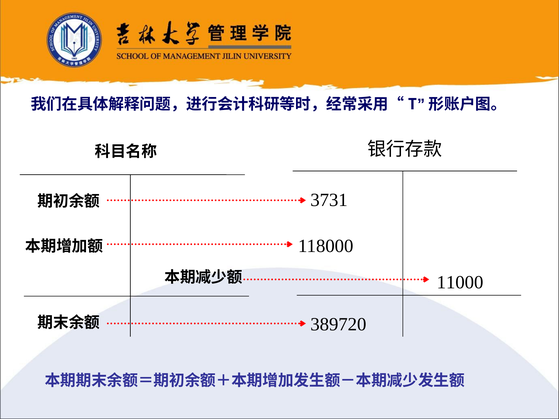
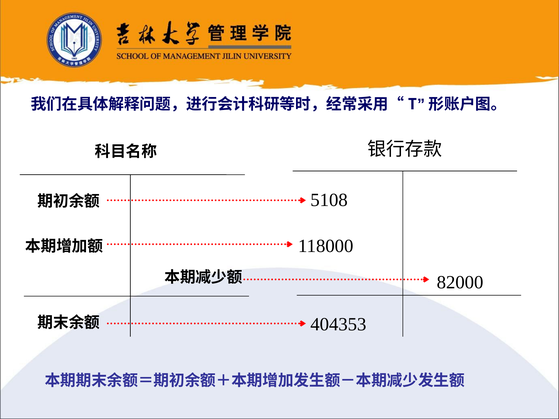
3731: 3731 -> 5108
11000: 11000 -> 82000
389720: 389720 -> 404353
